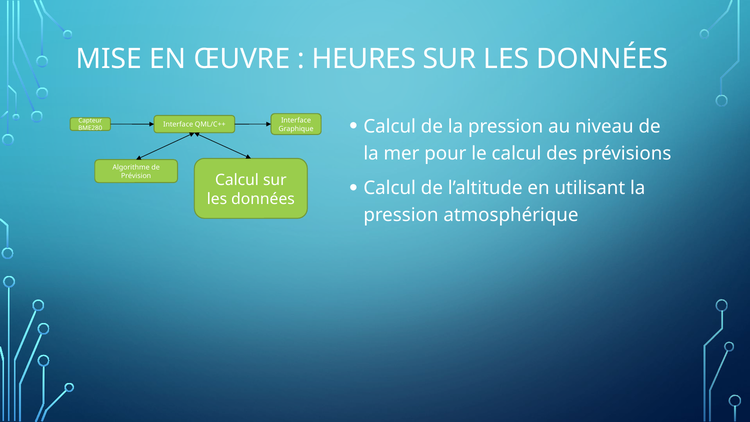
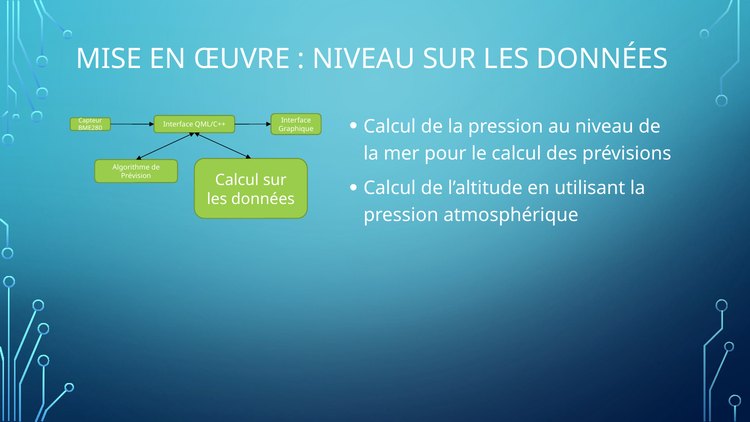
HEURES at (364, 59): HEURES -> NIVEAU
